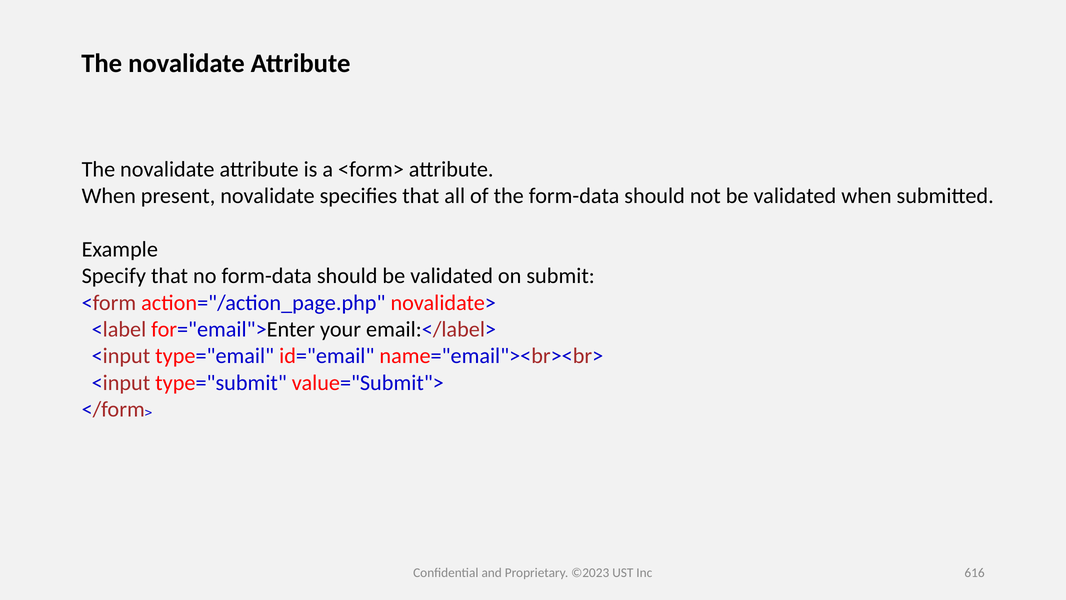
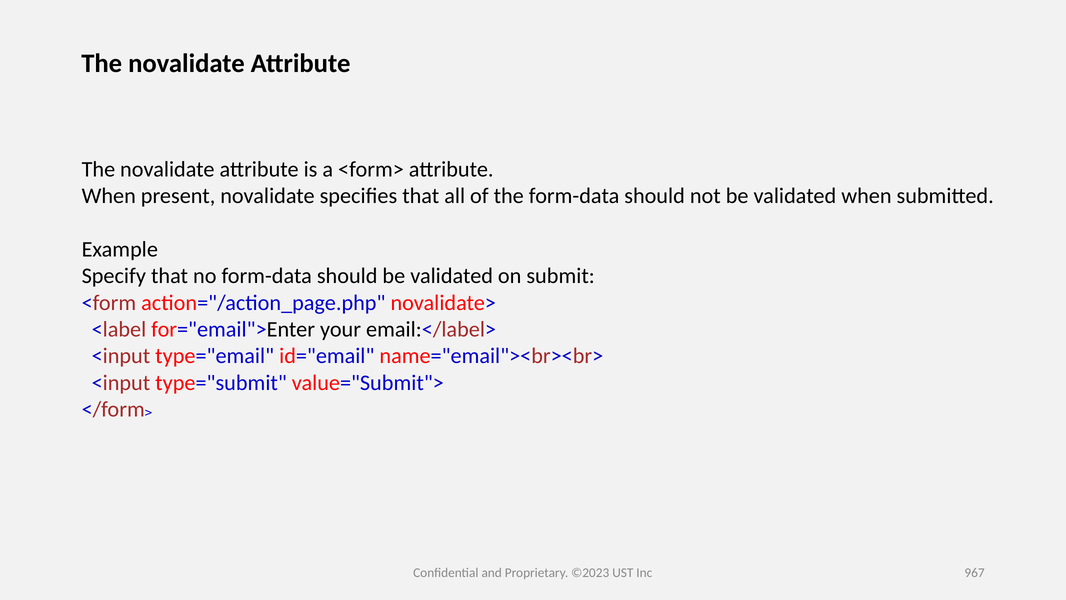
616: 616 -> 967
